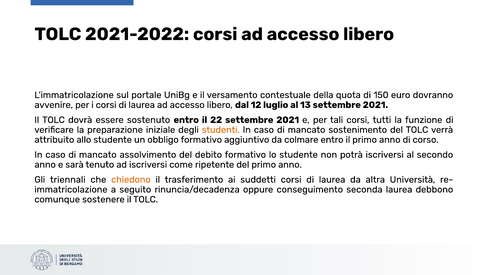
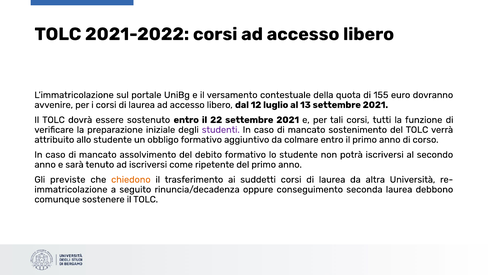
150: 150 -> 155
studenti colour: orange -> purple
triennali: triennali -> previste
